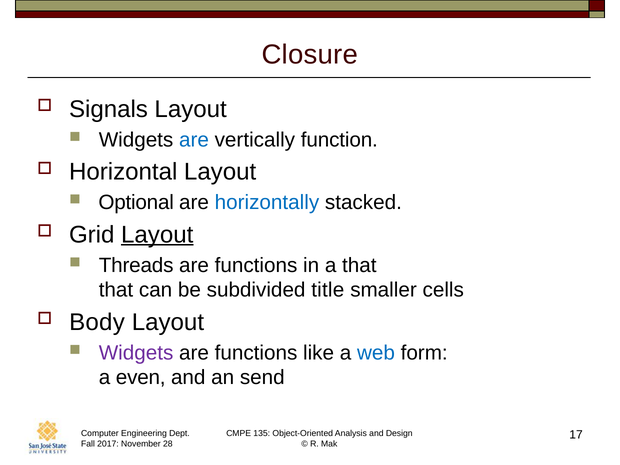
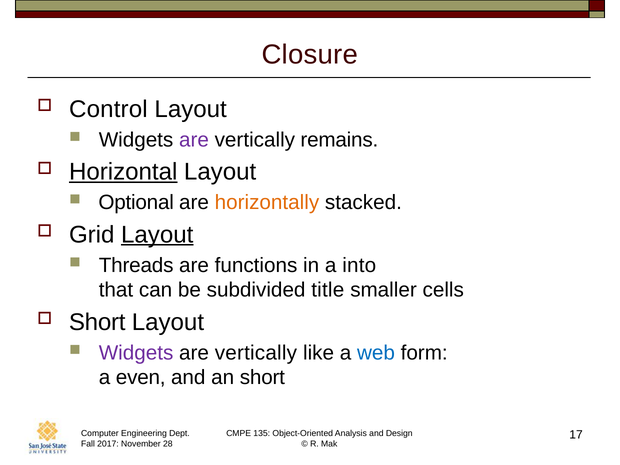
Signals: Signals -> Control
are at (194, 140) colour: blue -> purple
function: function -> remains
Horizontal underline: none -> present
horizontally colour: blue -> orange
a that: that -> into
Body at (97, 322): Body -> Short
functions at (256, 353): functions -> vertically
an send: send -> short
